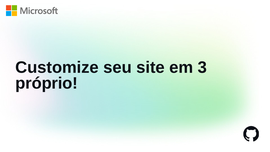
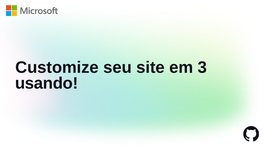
próprio: próprio -> usando
